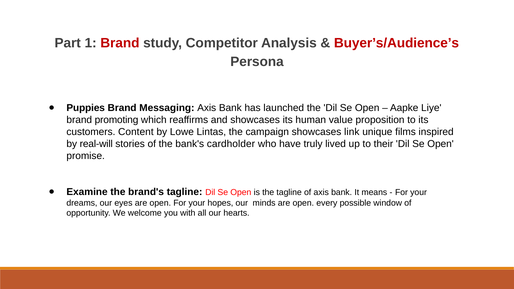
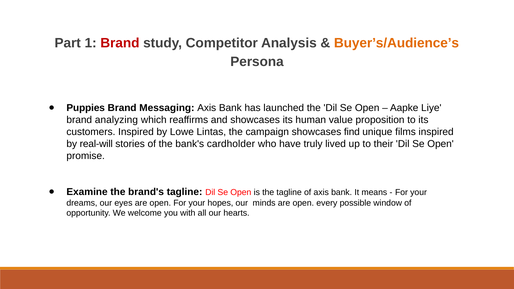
Buyer’s/Audience’s colour: red -> orange
promoting: promoting -> analyzing
customers Content: Content -> Inspired
link: link -> find
